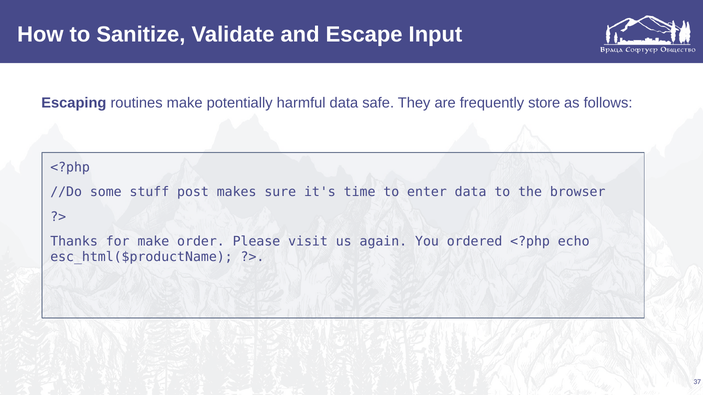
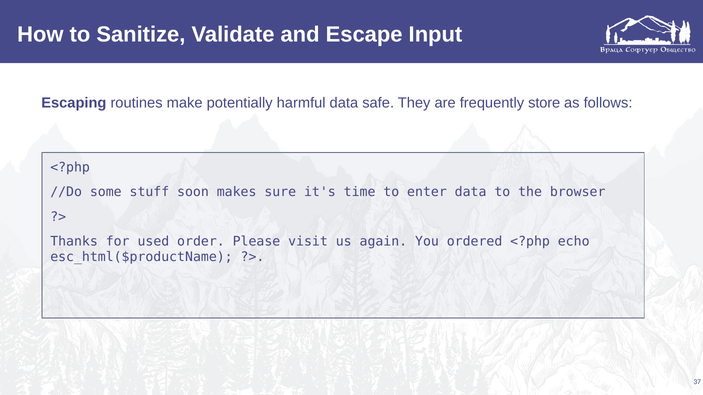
post: post -> soon
for make: make -> used
